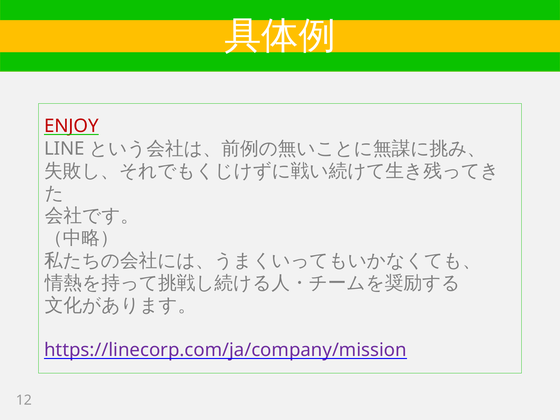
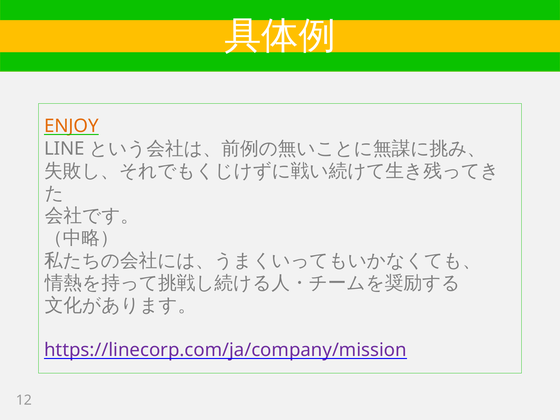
ENJOY colour: red -> orange
